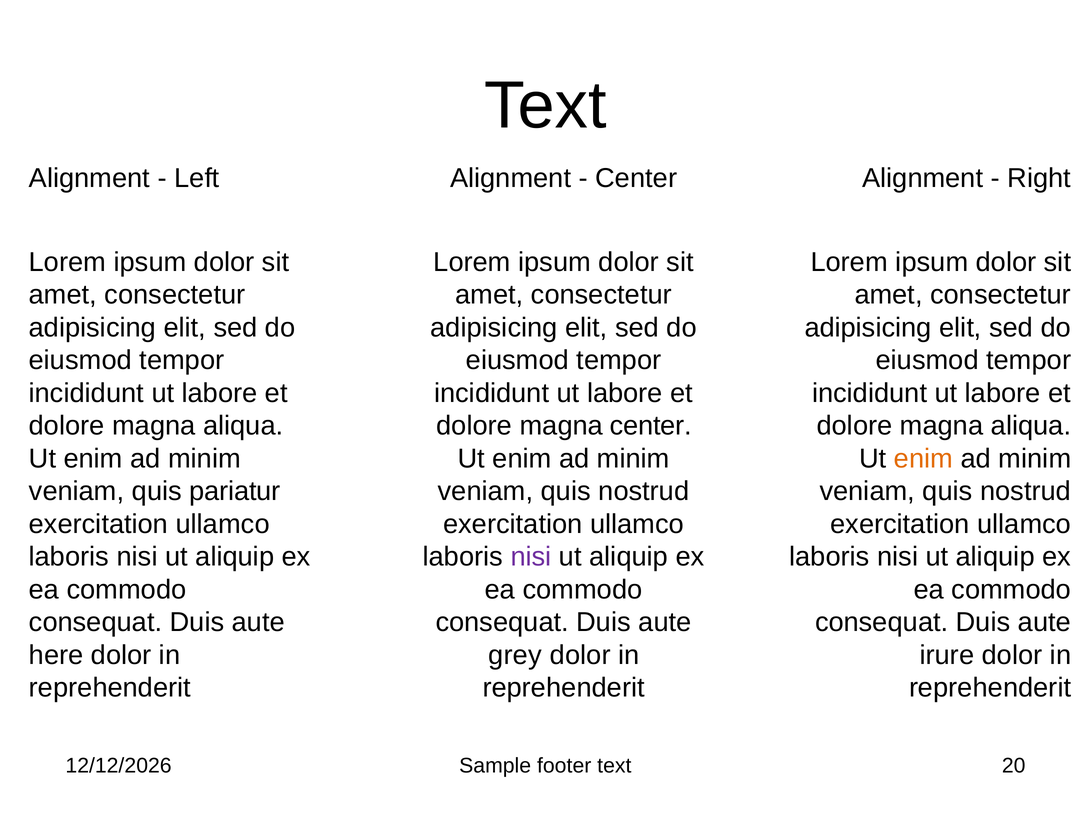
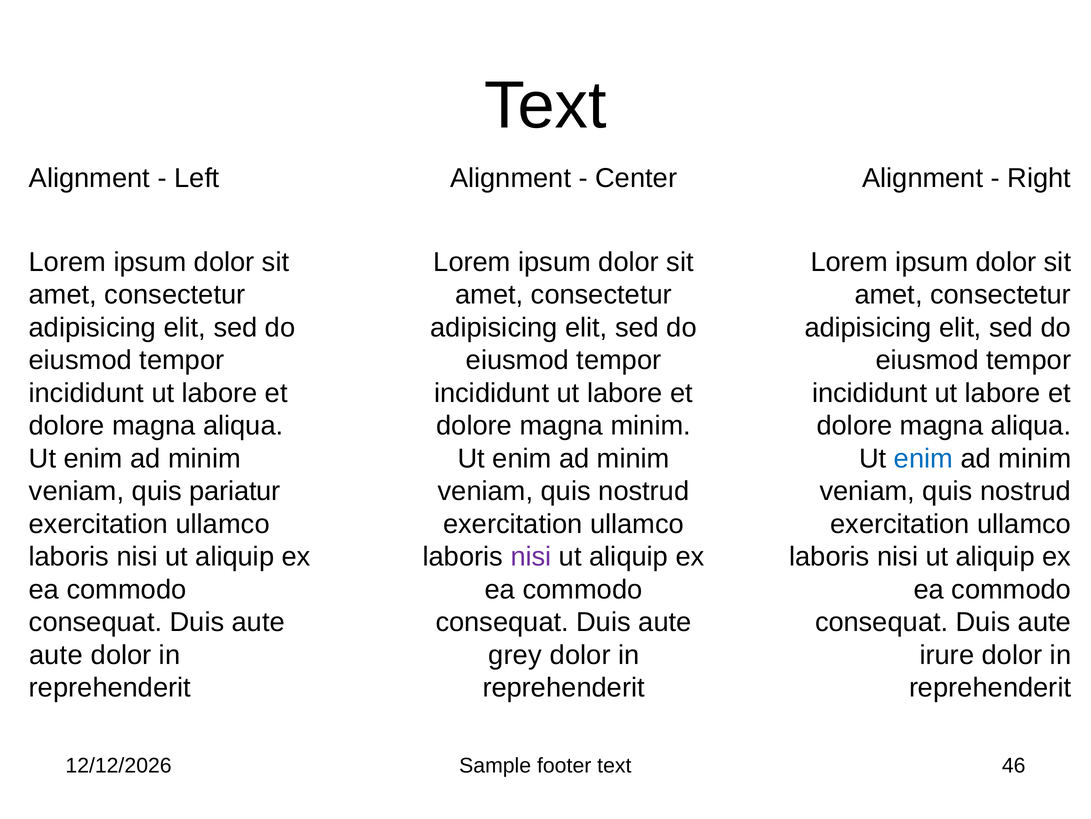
magna center: center -> minim
enim at (923, 458) colour: orange -> blue
here at (56, 655): here -> aute
20: 20 -> 46
